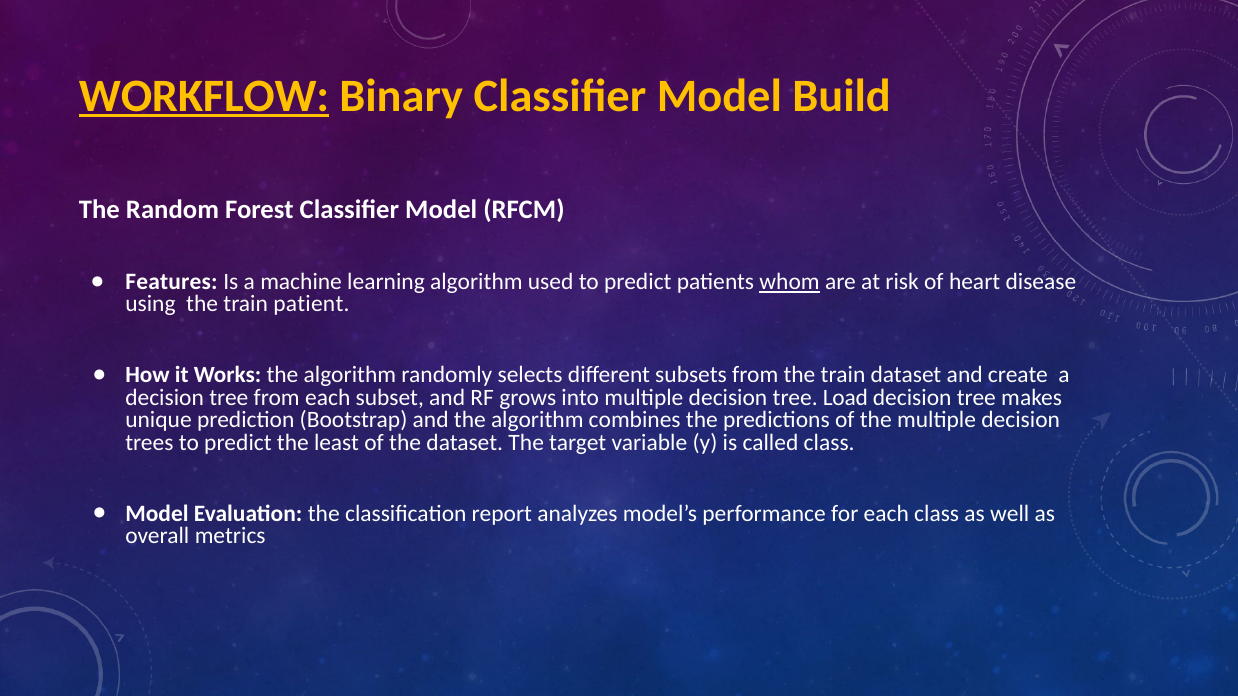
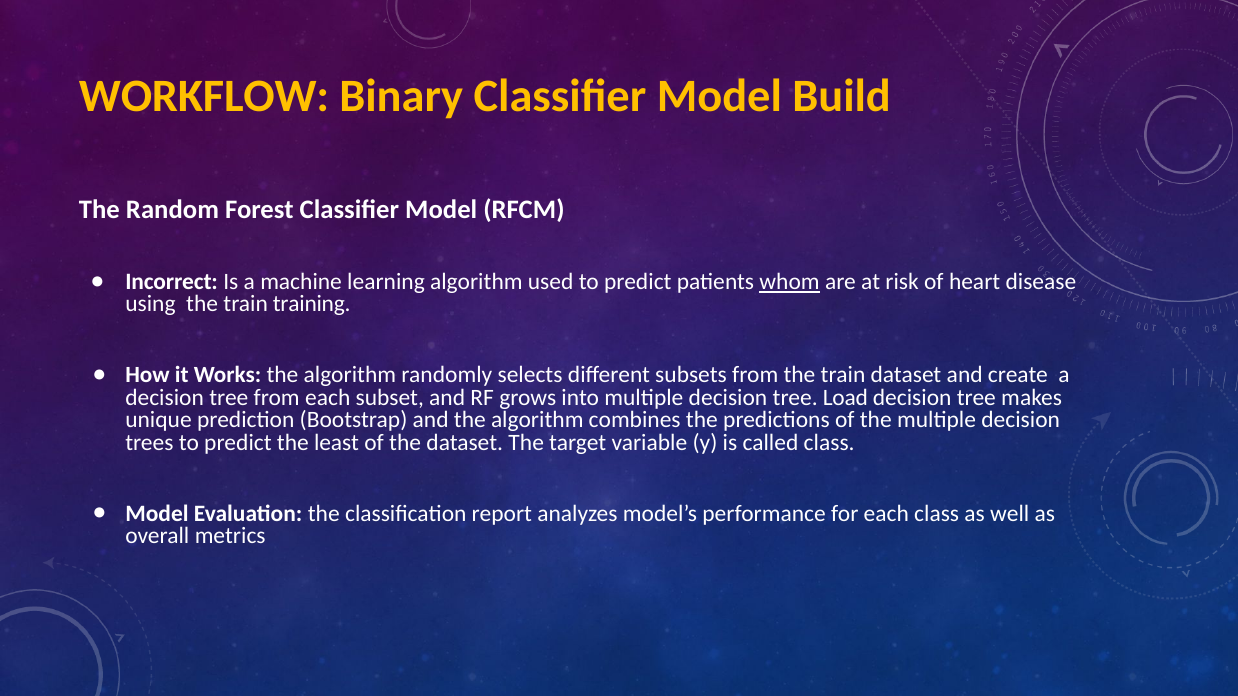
WORKFLOW underline: present -> none
Features: Features -> Incorrect
patient: patient -> training
